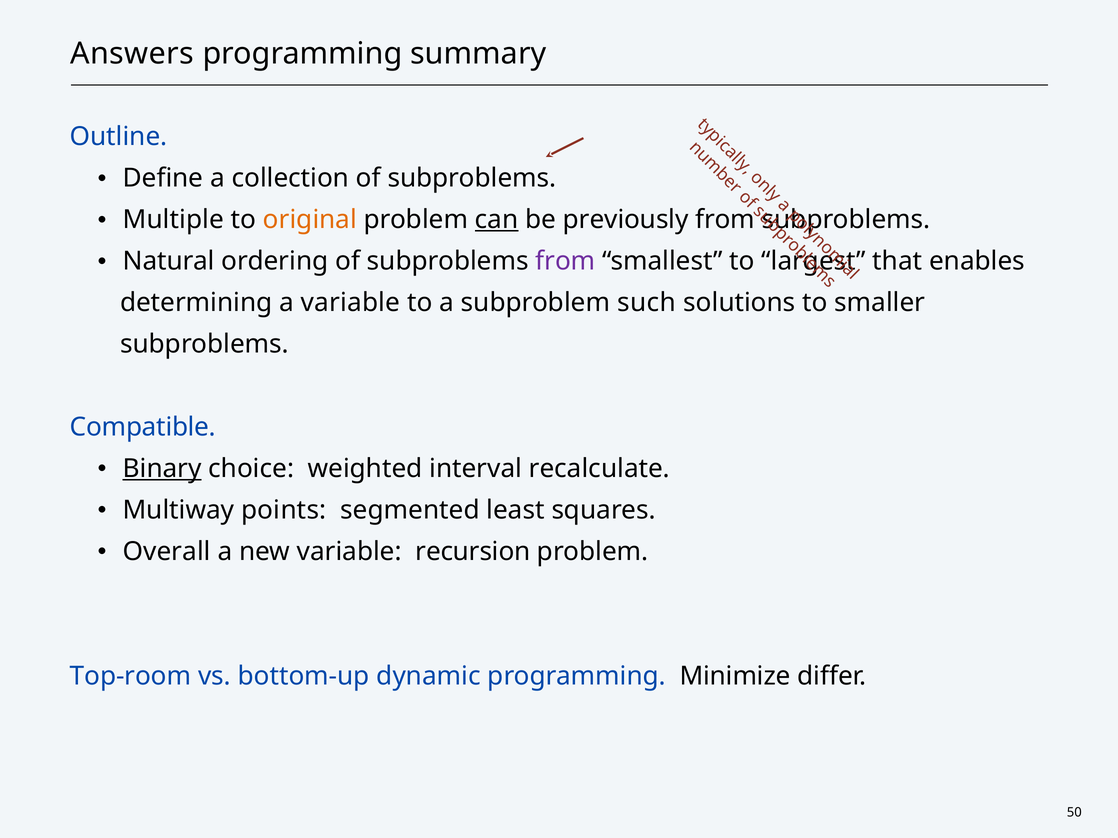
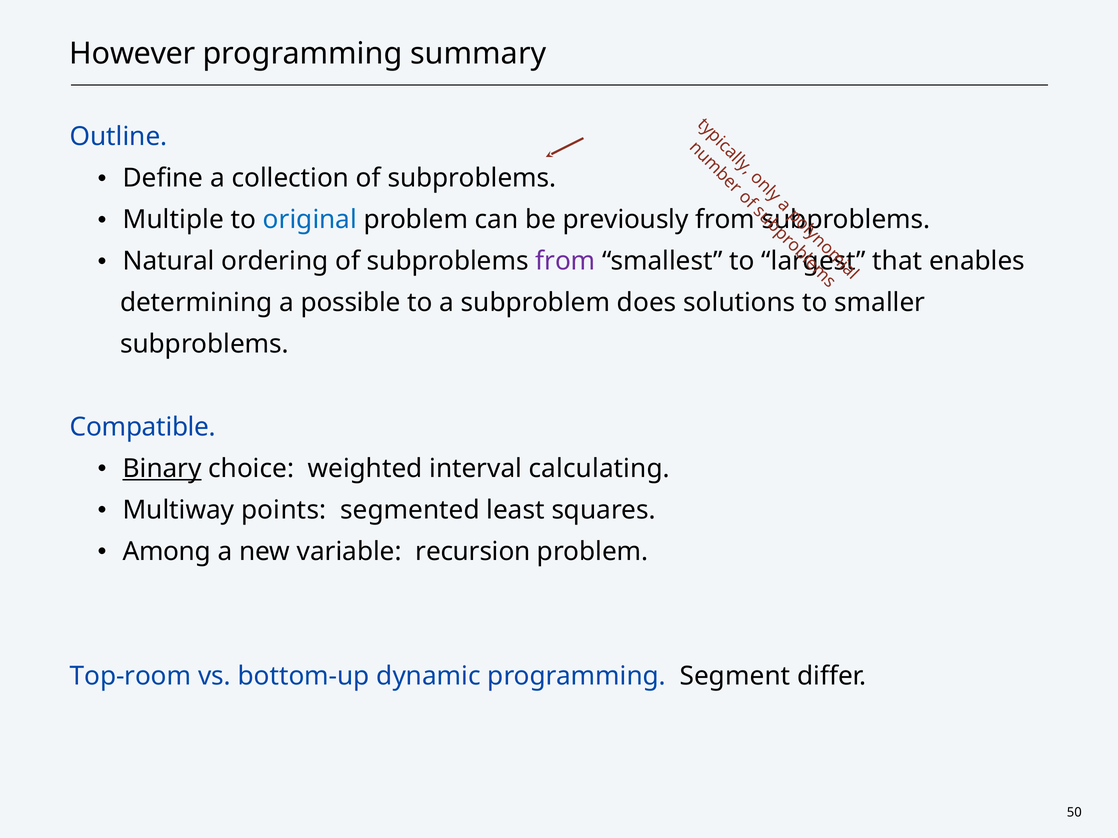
Answers: Answers -> However
original colour: orange -> blue
can underline: present -> none
a variable: variable -> possible
such: such -> does
recalculate: recalculate -> calculating
Overall: Overall -> Among
Minimize: Minimize -> Segment
